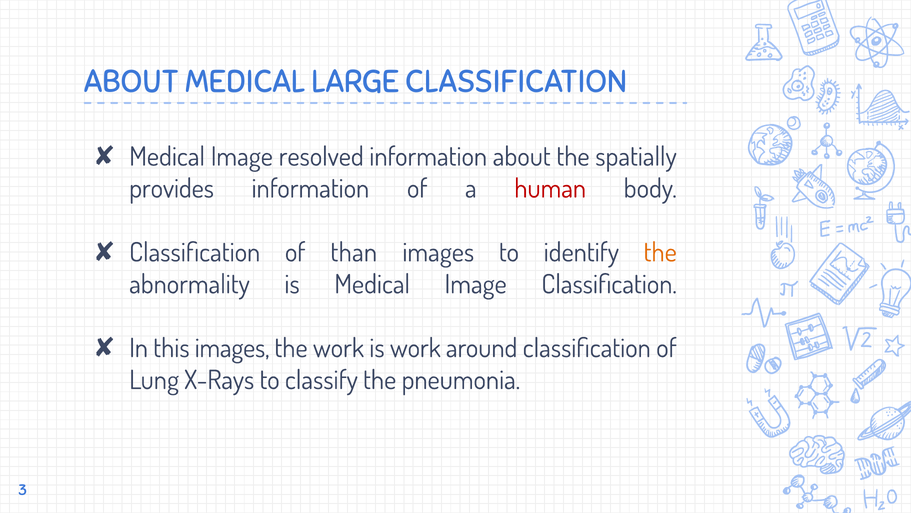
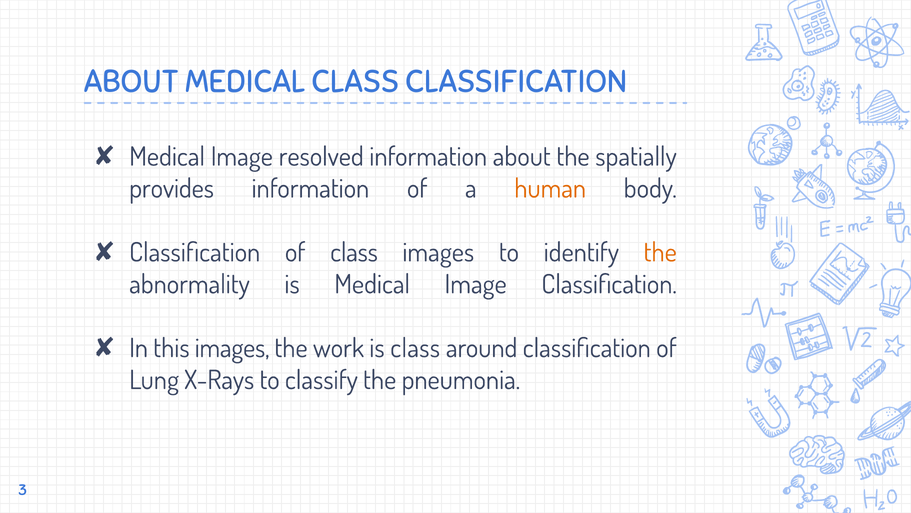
MEDICAL LARGE: LARGE -> CLASS
human colour: red -> orange
of than: than -> class
is work: work -> class
